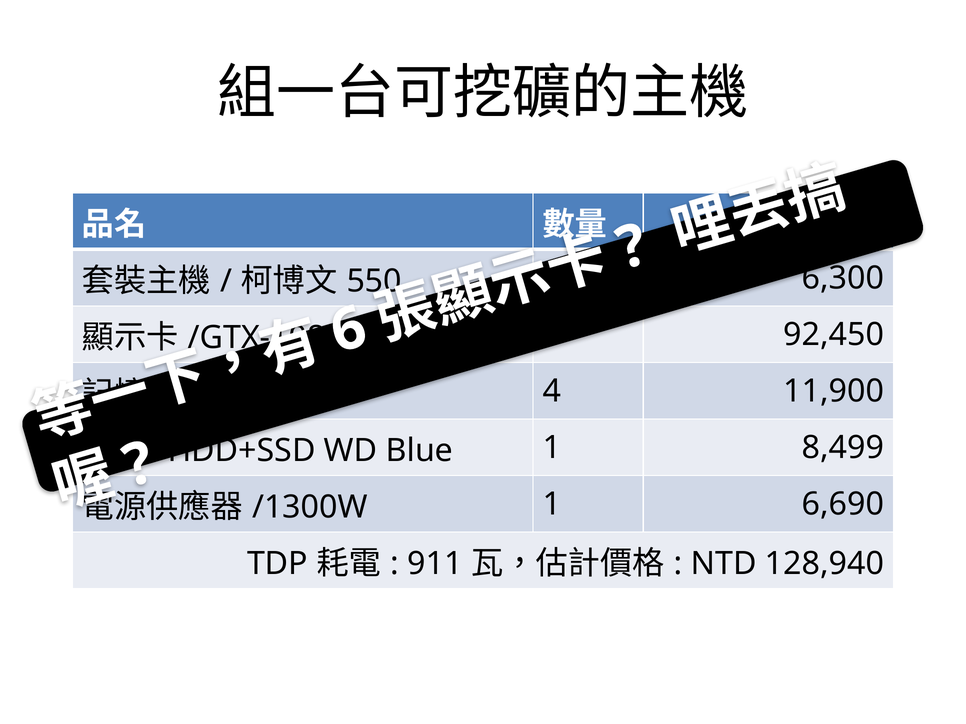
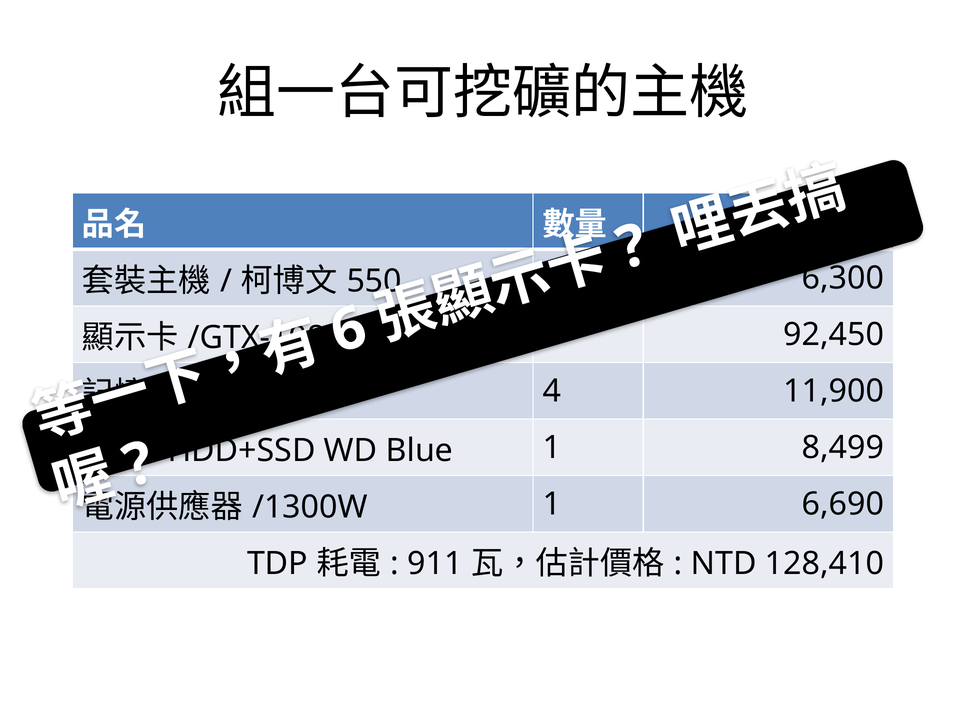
128,940: 128,940 -> 128,410
